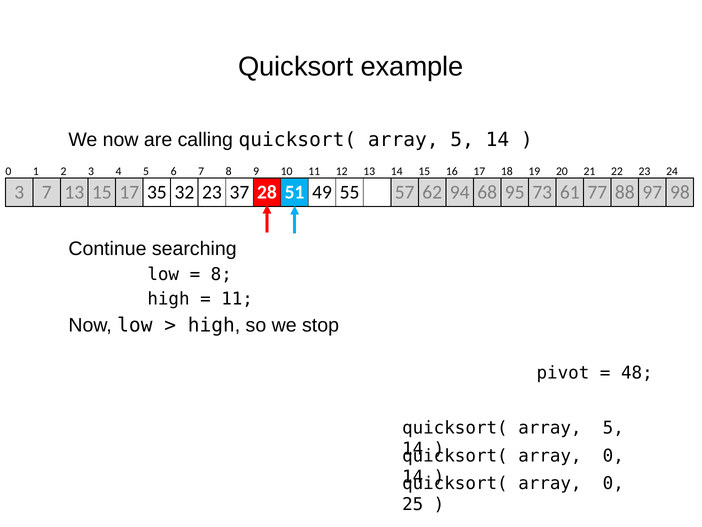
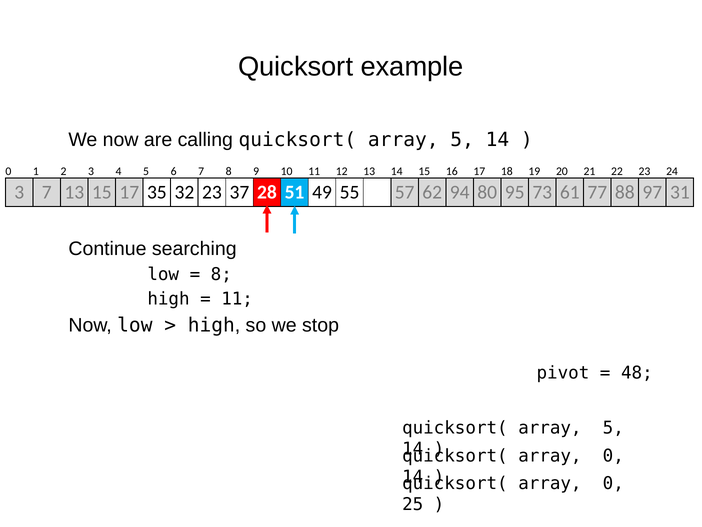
68: 68 -> 80
98: 98 -> 31
